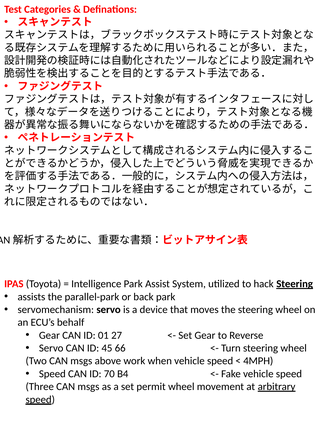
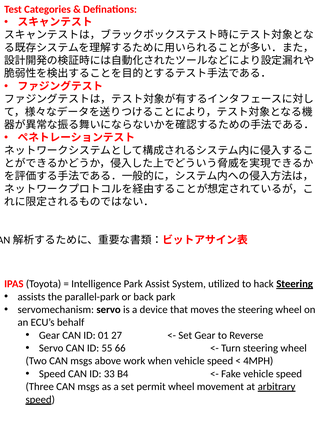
45: 45 -> 55
70: 70 -> 33
